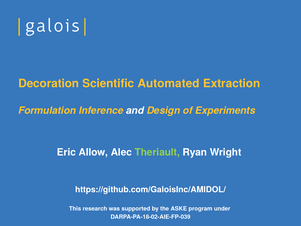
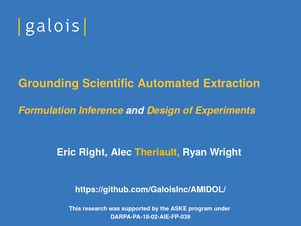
Decoration: Decoration -> Grounding
Allow: Allow -> Right
Theriault colour: light green -> yellow
